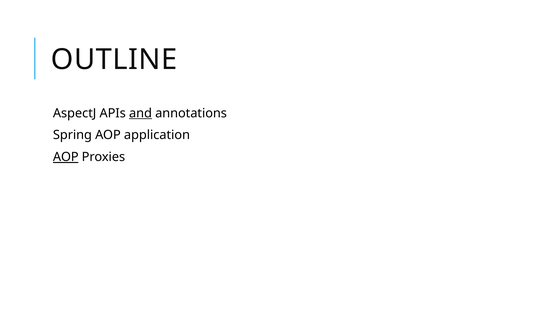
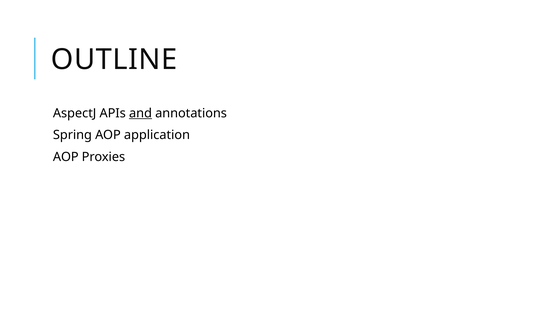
AOP at (66, 157) underline: present -> none
